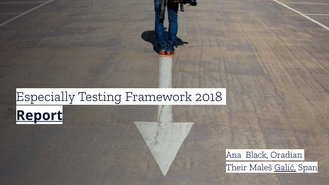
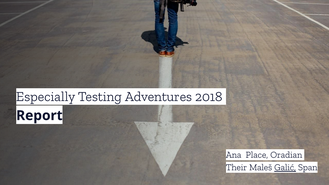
Framework: Framework -> Adventures
Report underline: present -> none
Black: Black -> Place
